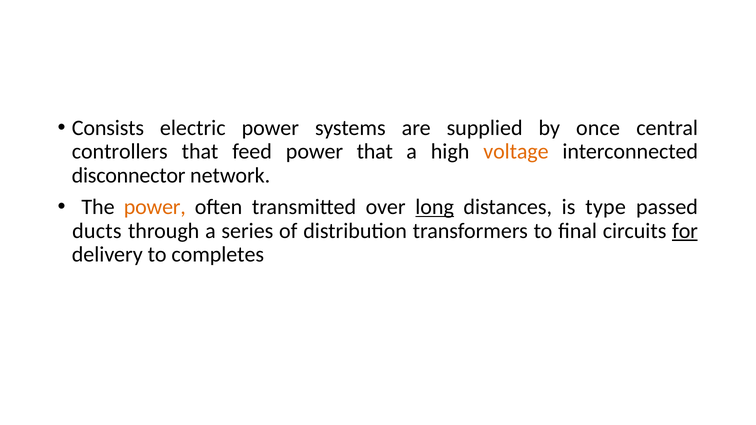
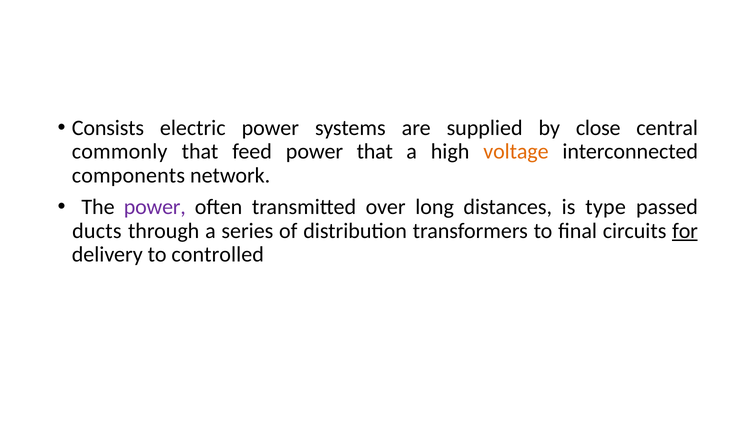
once: once -> close
controllers: controllers -> commonly
disconnector: disconnector -> components
power at (155, 207) colour: orange -> purple
long underline: present -> none
completes: completes -> controlled
